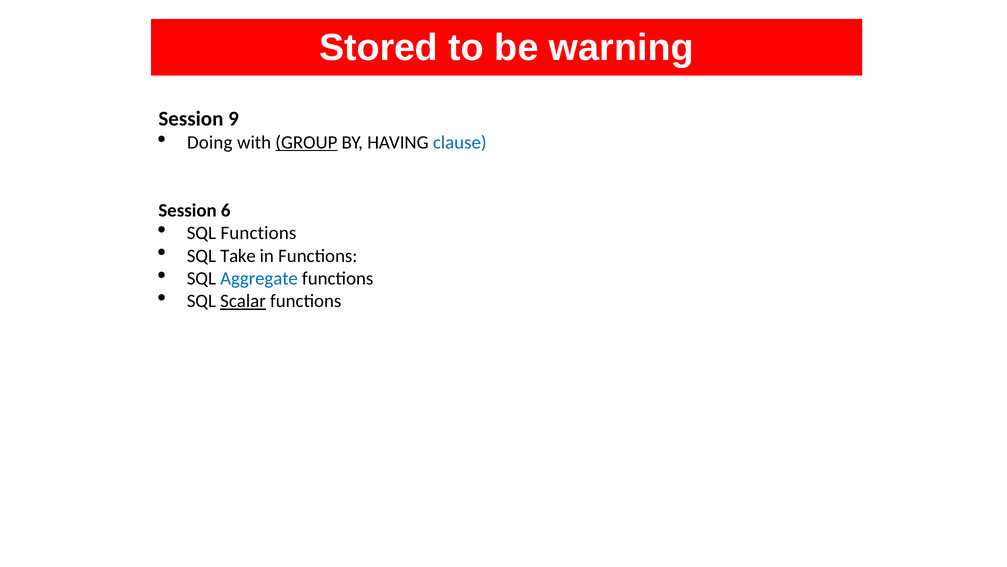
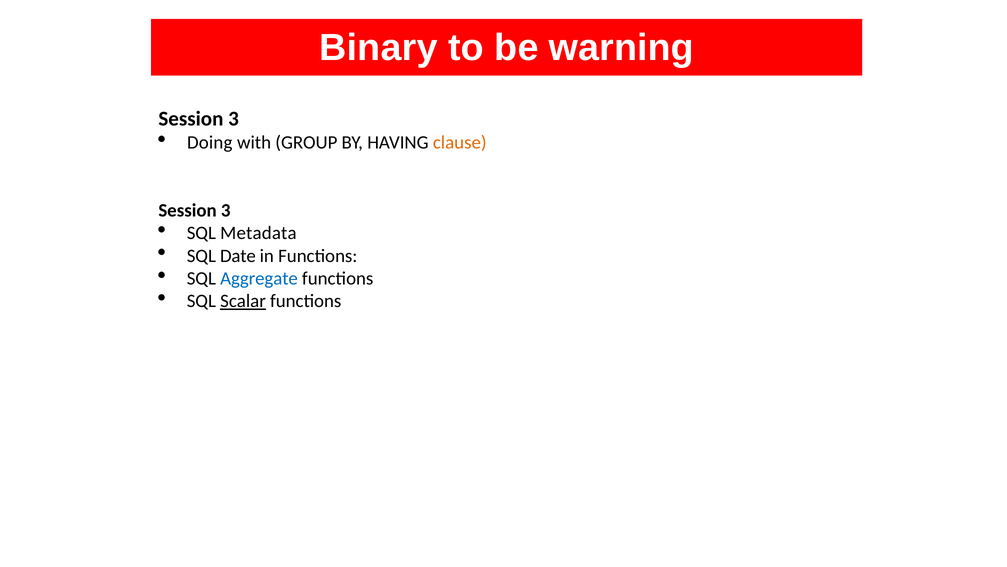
Stored: Stored -> Binary
9 at (233, 119): 9 -> 3
GROUP underline: present -> none
clause colour: blue -> orange
6 at (226, 210): 6 -> 3
SQL Functions: Functions -> Metadata
Take: Take -> Date
